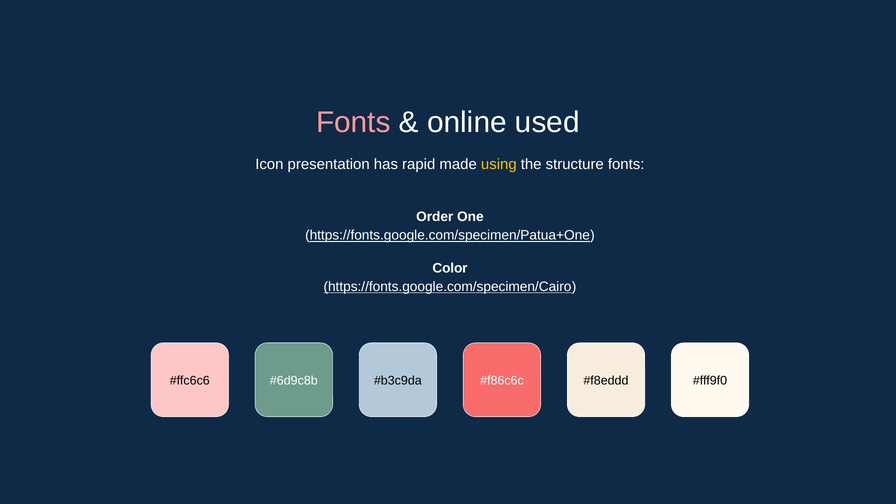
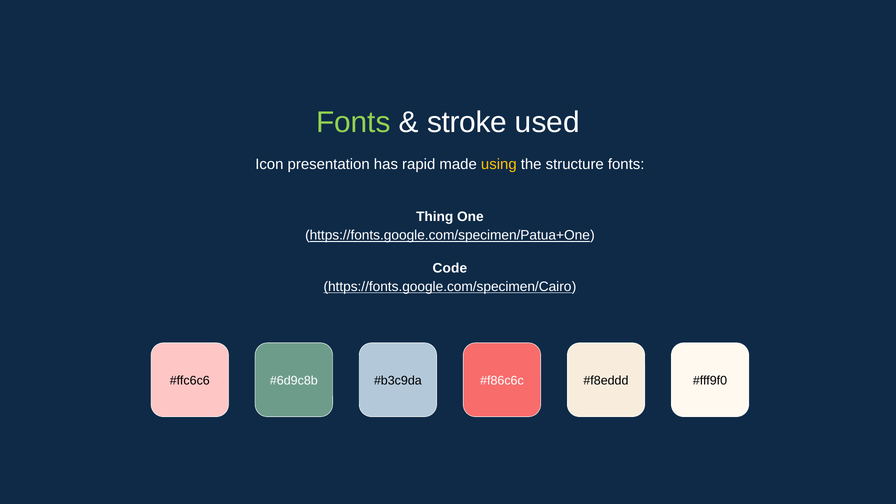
Fonts at (353, 122) colour: pink -> light green
online: online -> stroke
Order: Order -> Thing
Color: Color -> Code
